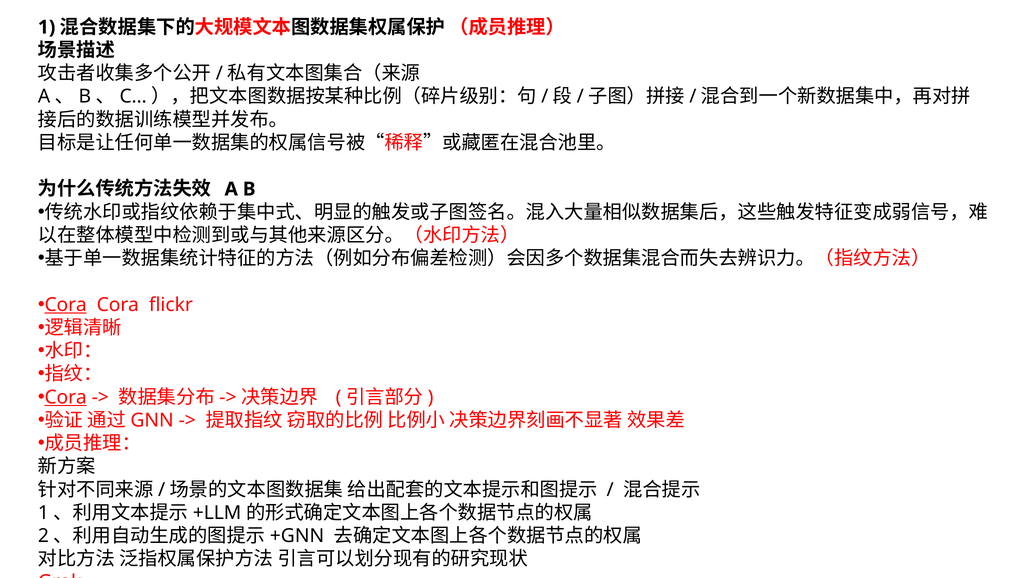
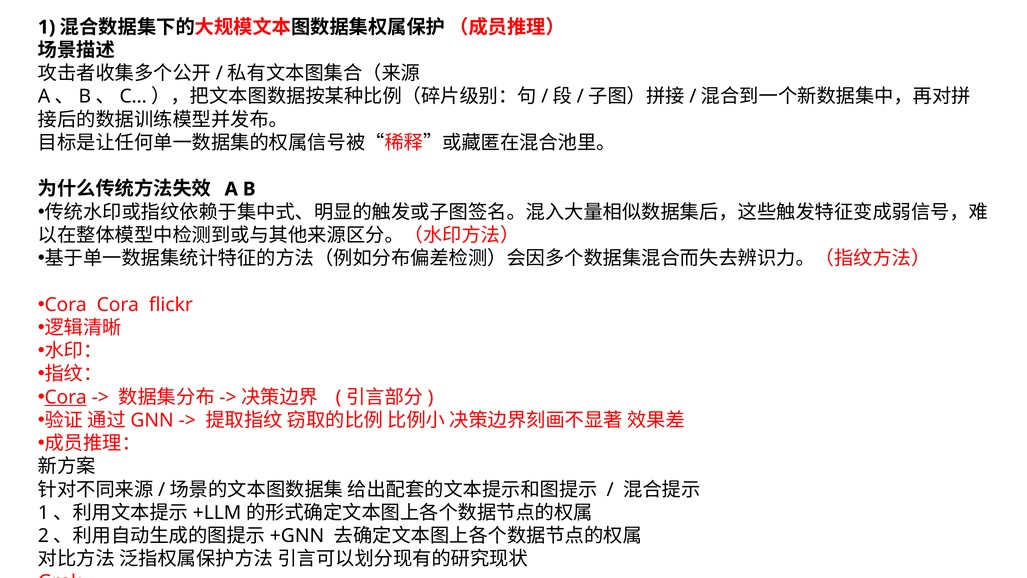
Cora at (66, 305) underline: present -> none
